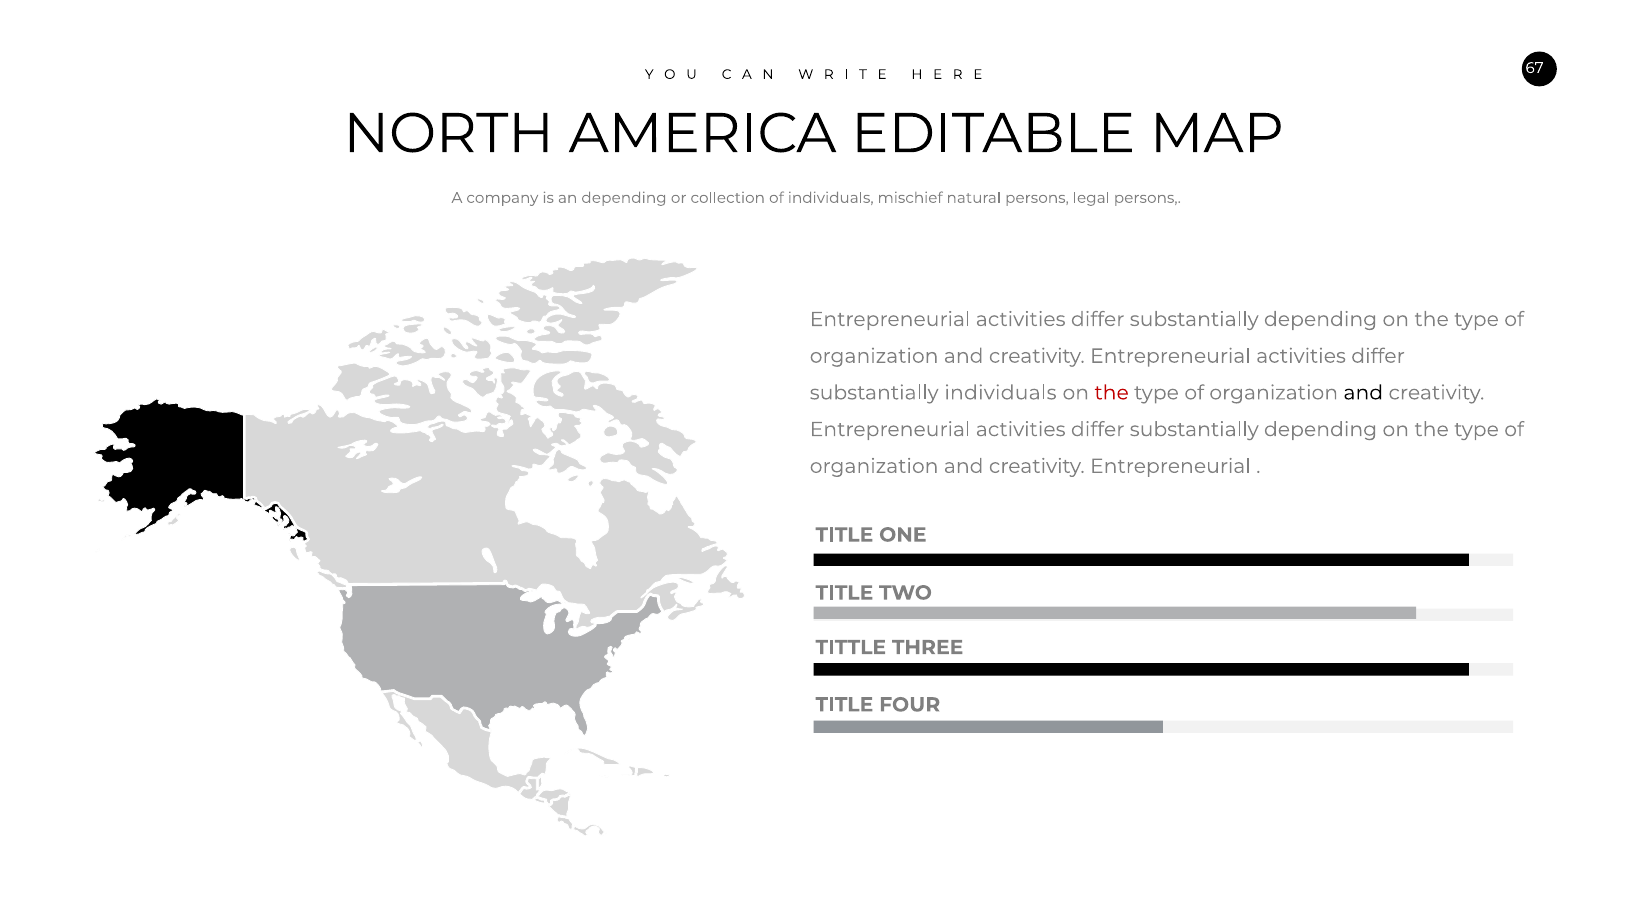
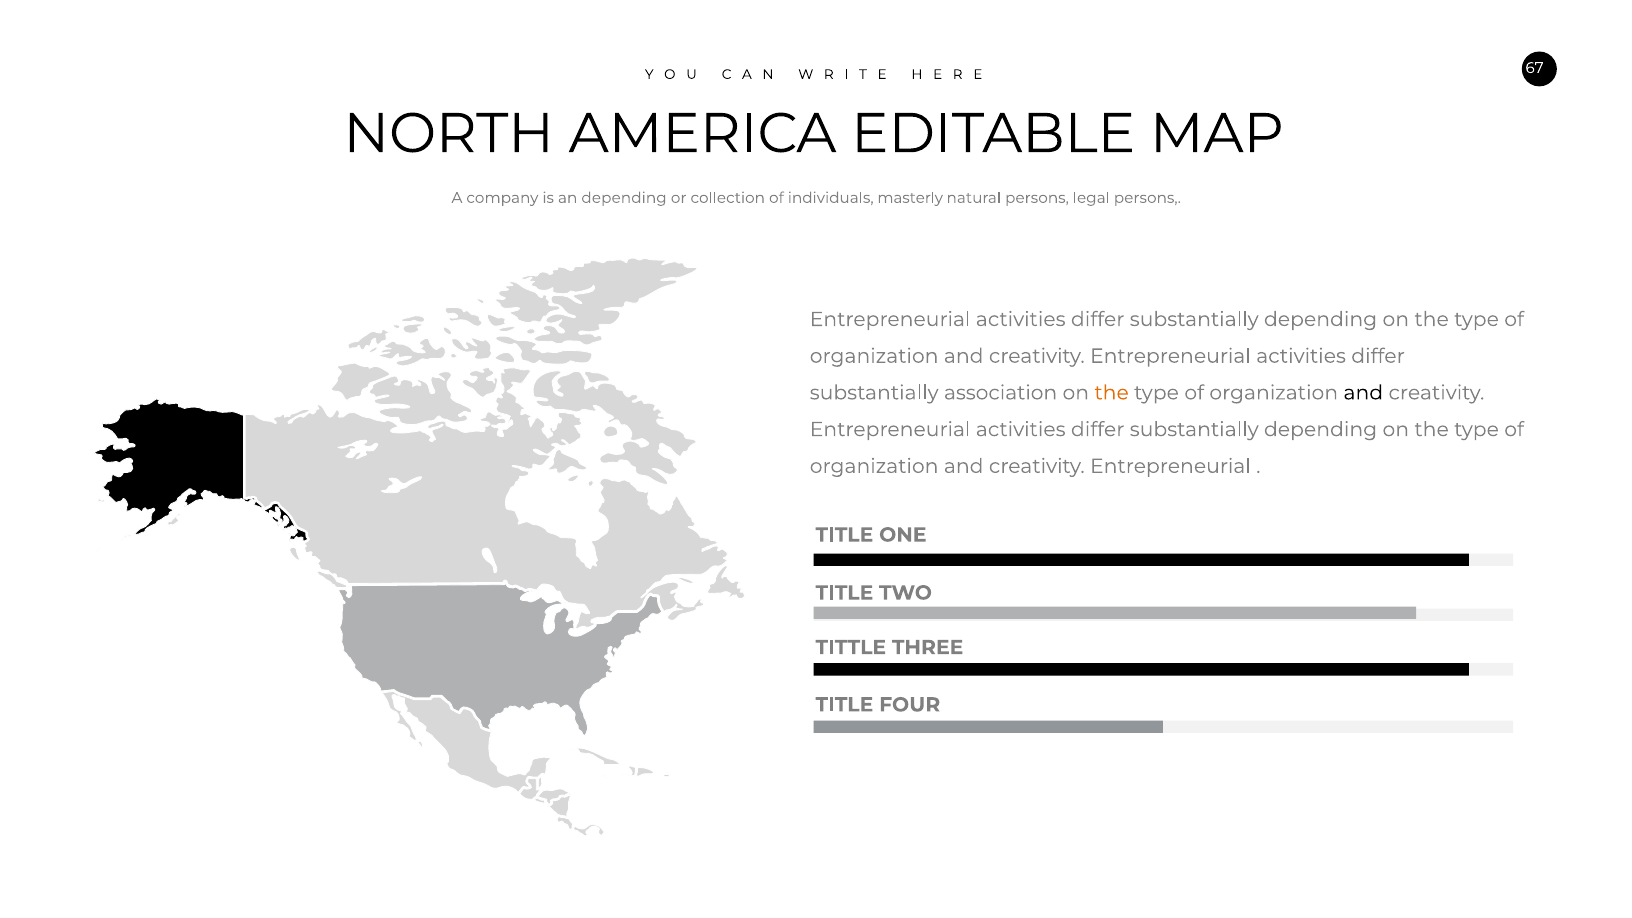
mischief: mischief -> masterly
substantially individuals: individuals -> association
the at (1112, 393) colour: red -> orange
